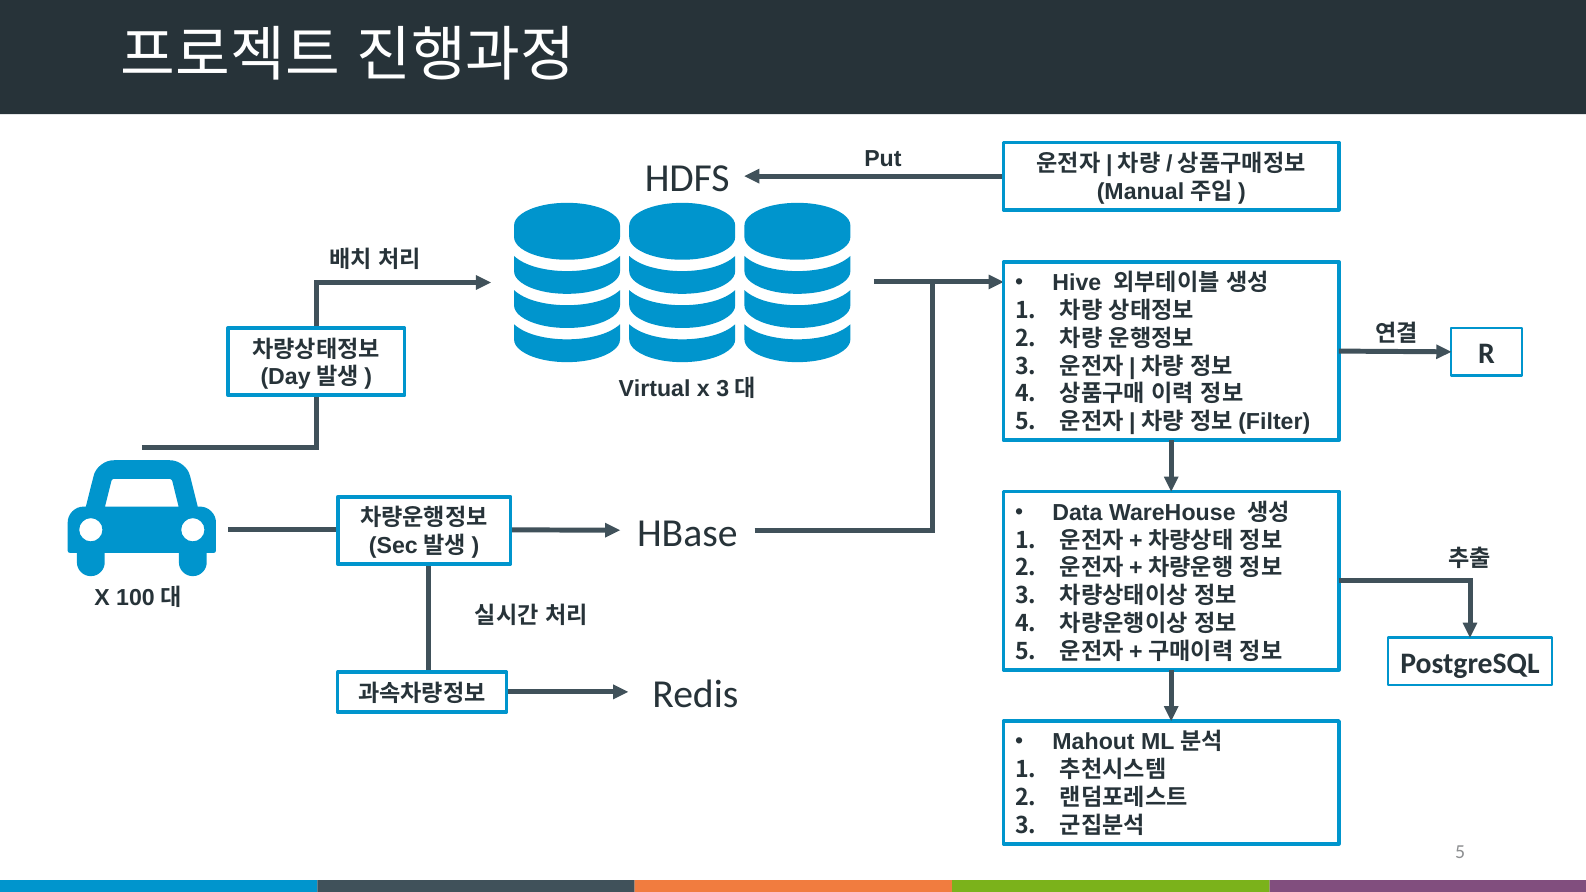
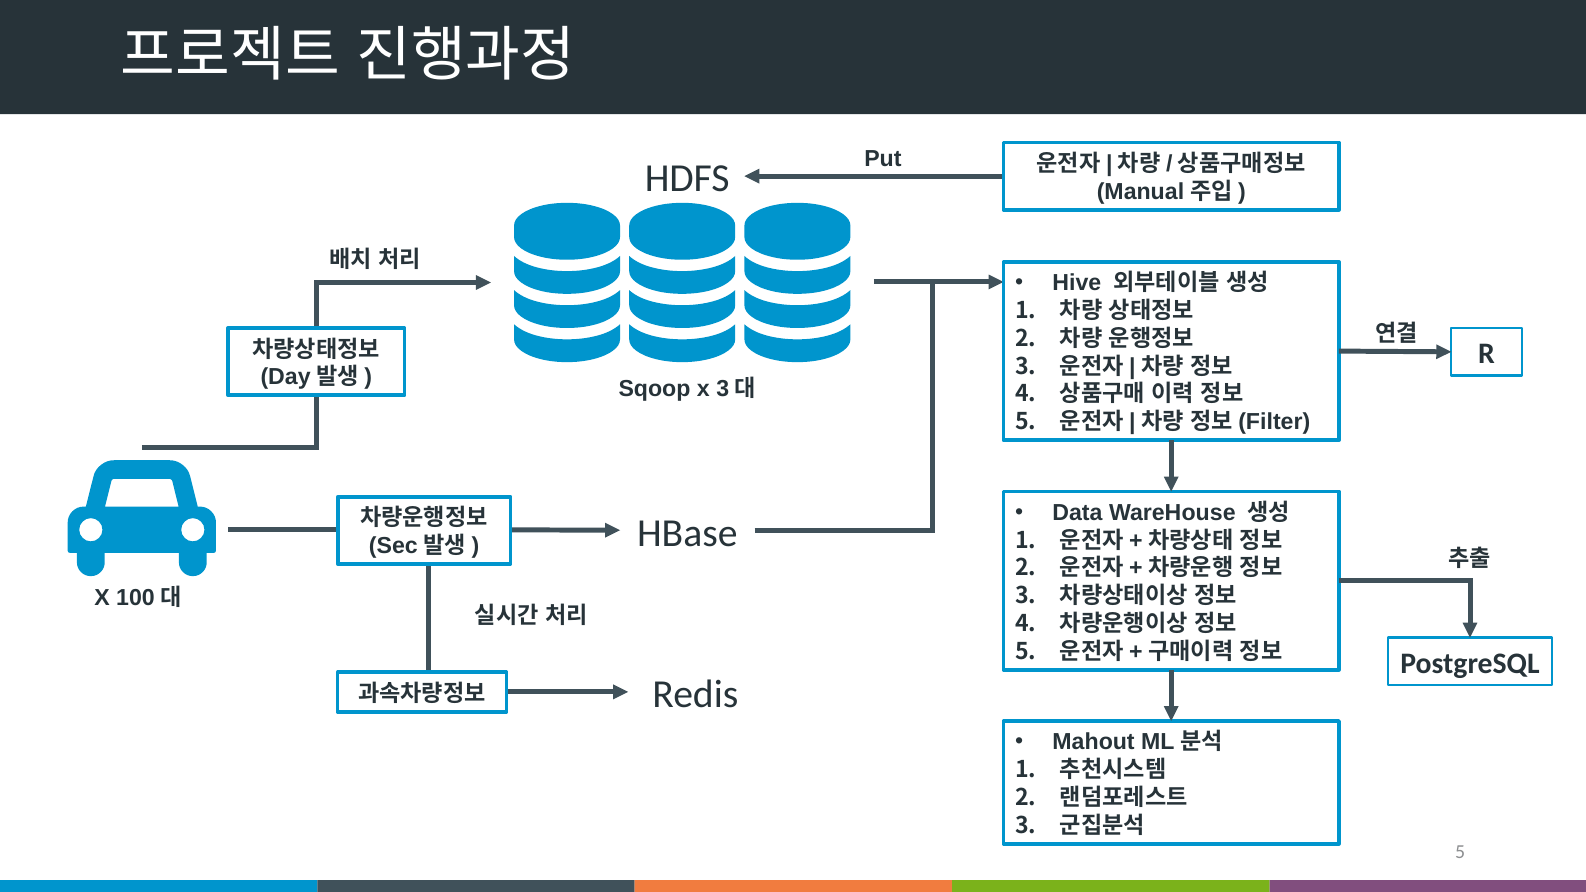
Virtual: Virtual -> Sqoop
